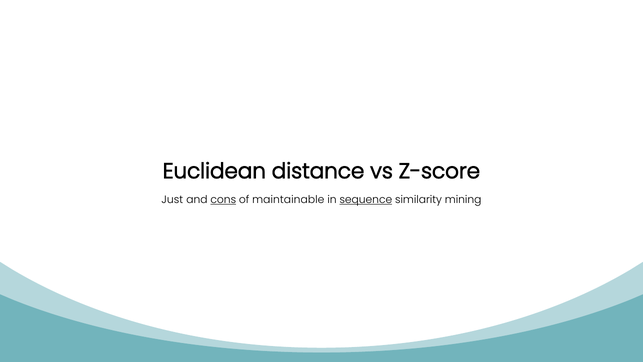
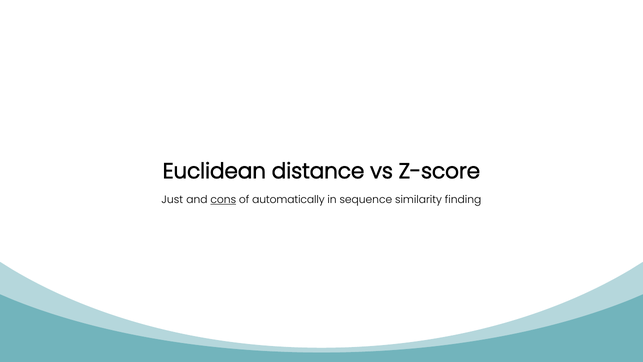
maintainable: maintainable -> automatically
sequence underline: present -> none
mining: mining -> finding
